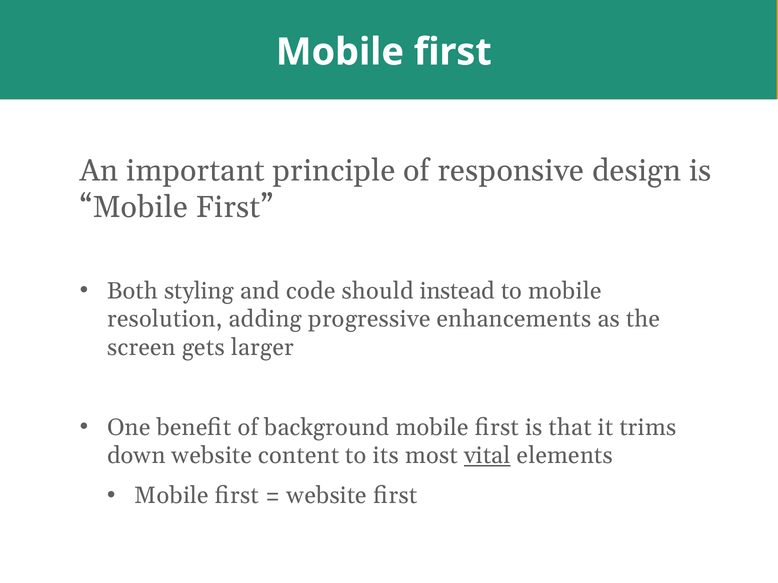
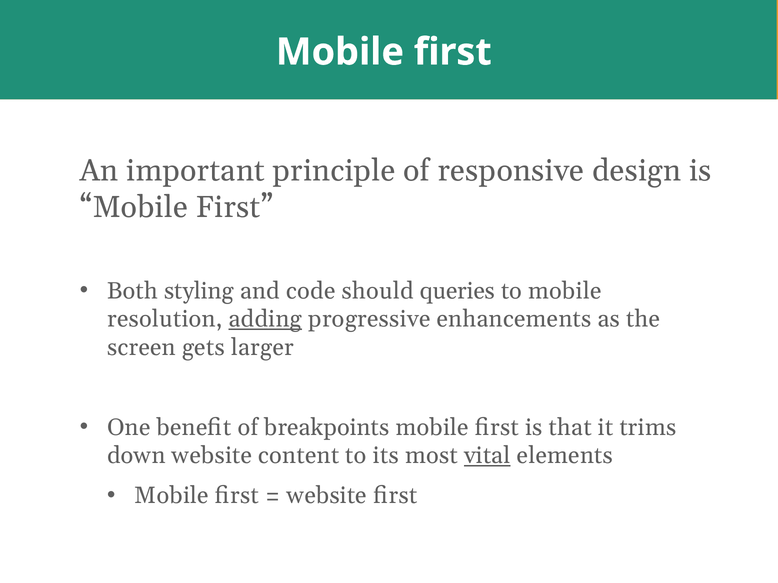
instead: instead -> queries
adding underline: none -> present
background: background -> breakpoints
